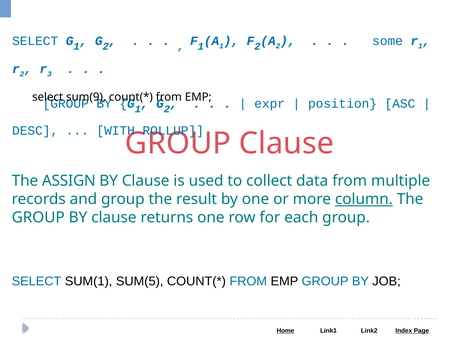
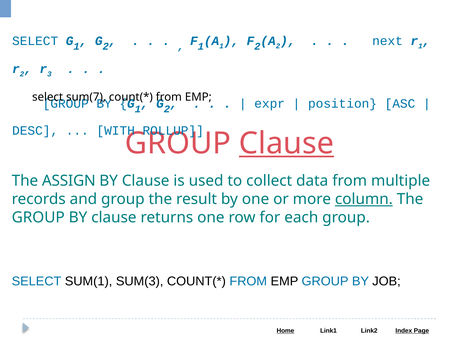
some: some -> next
sum(9: sum(9 -> sum(7
Clause at (286, 143) underline: none -> present
SUM(5: SUM(5 -> SUM(3
